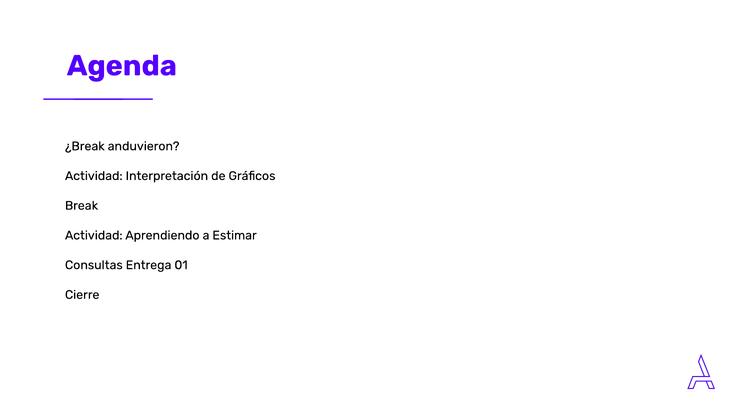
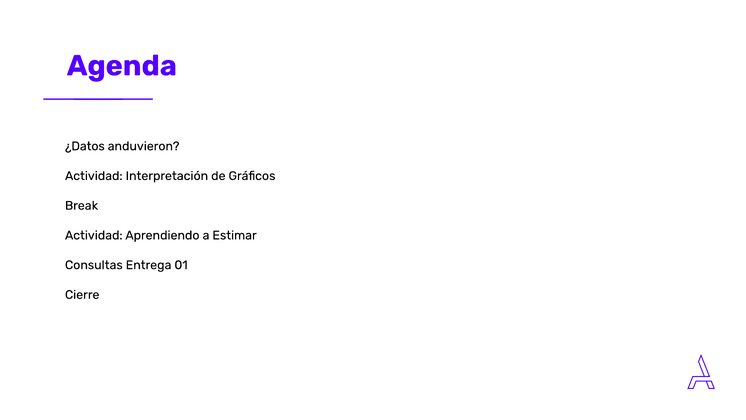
¿Break: ¿Break -> ¿Datos
